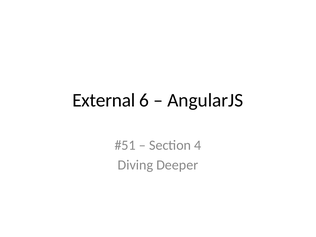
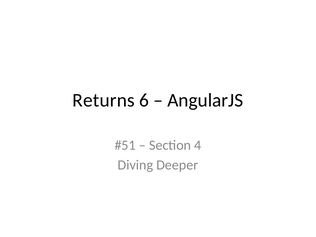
External: External -> Returns
